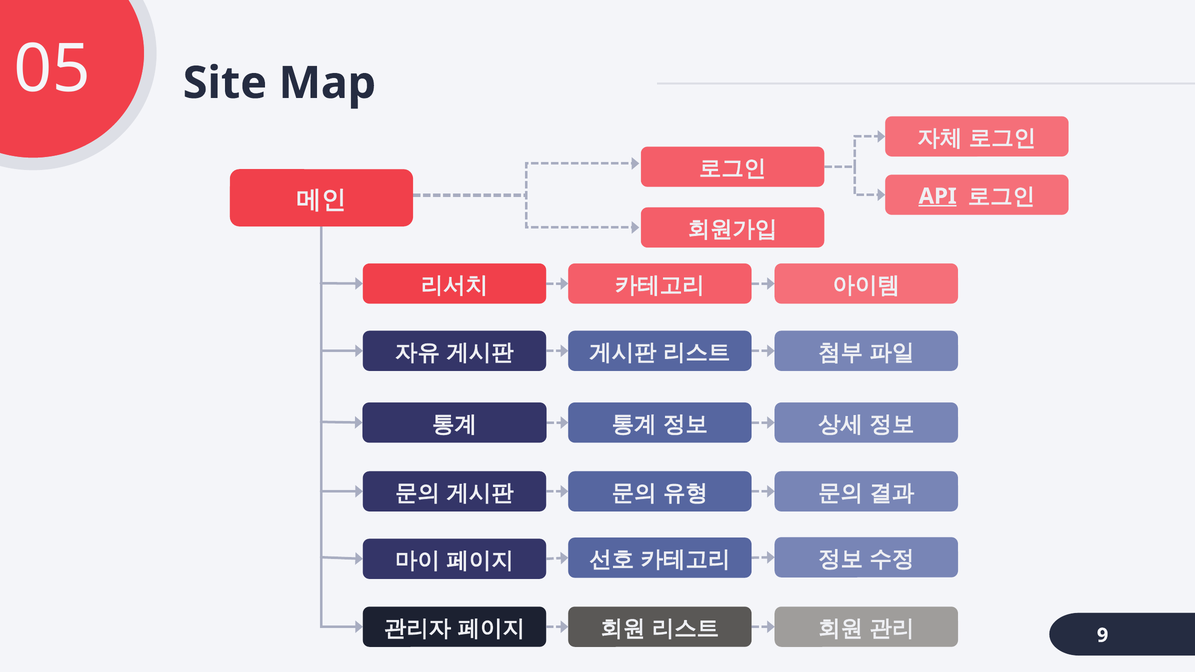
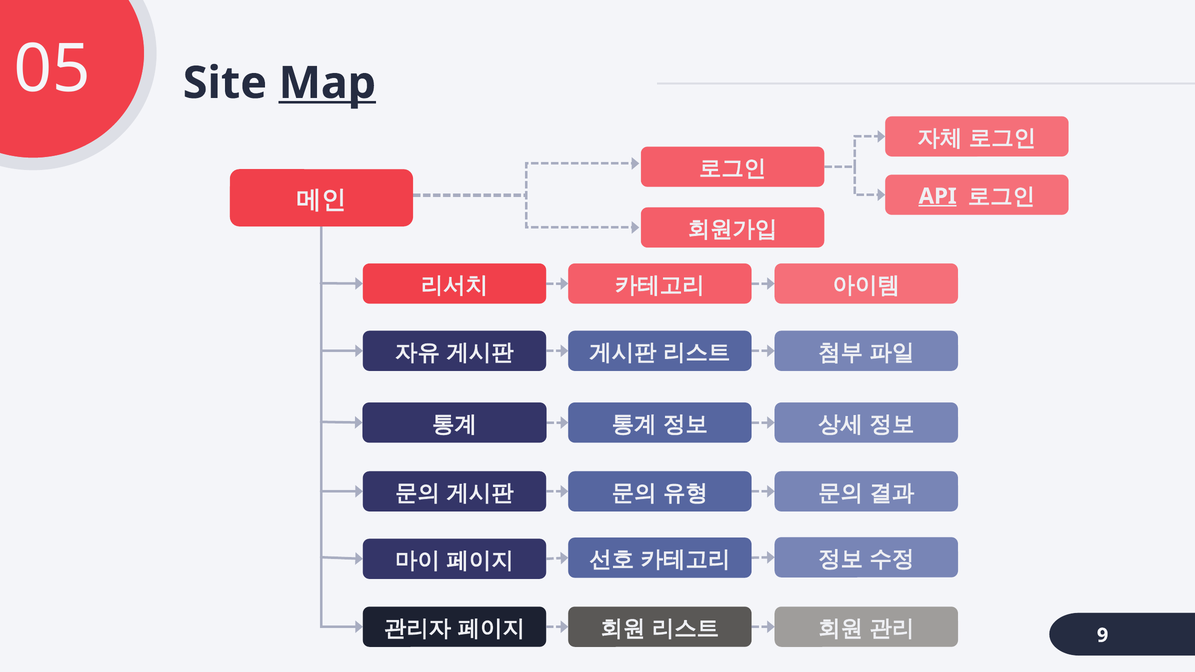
Map underline: none -> present
